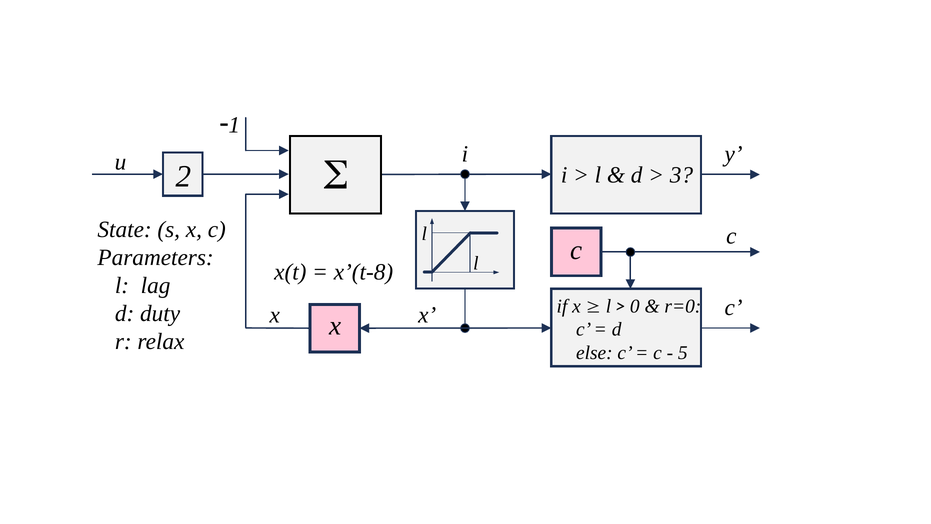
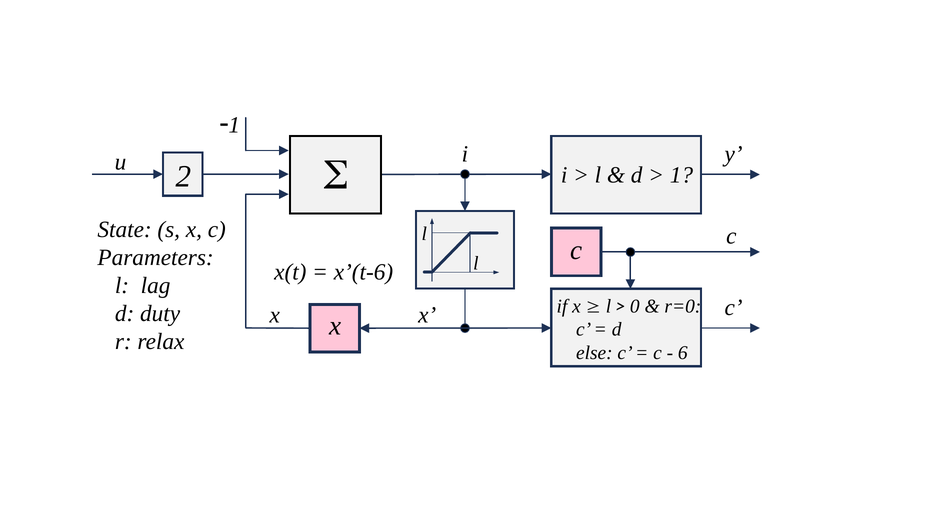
3: 3 -> 1
x’(t-8: x’(t-8 -> x’(t-6
5: 5 -> 6
